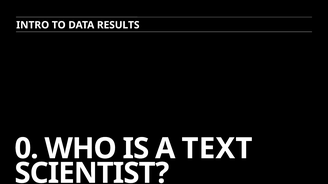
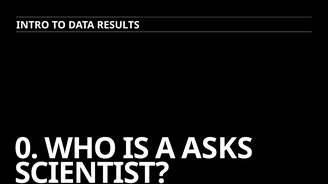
TEXT: TEXT -> ASKS
